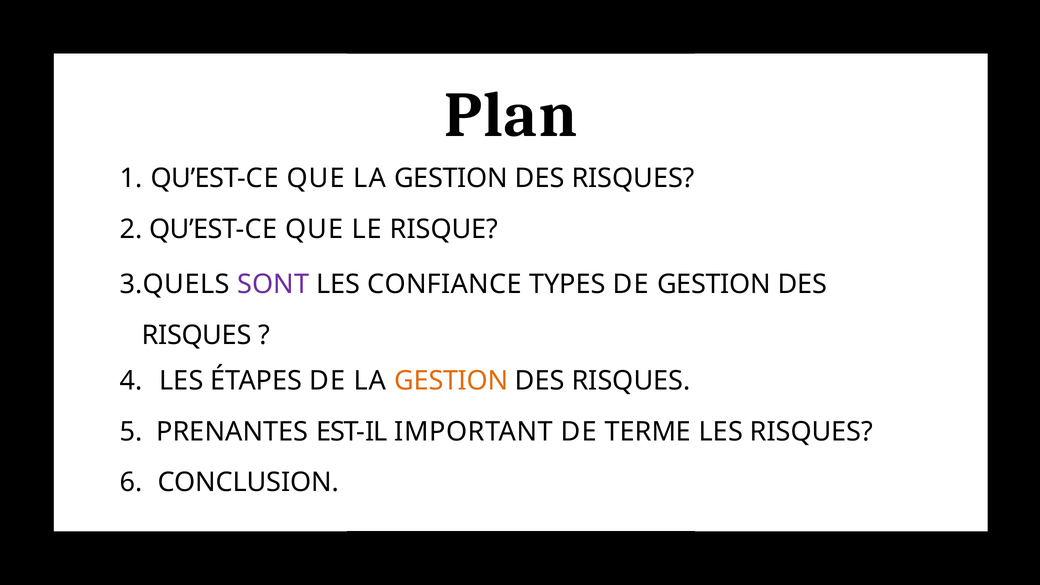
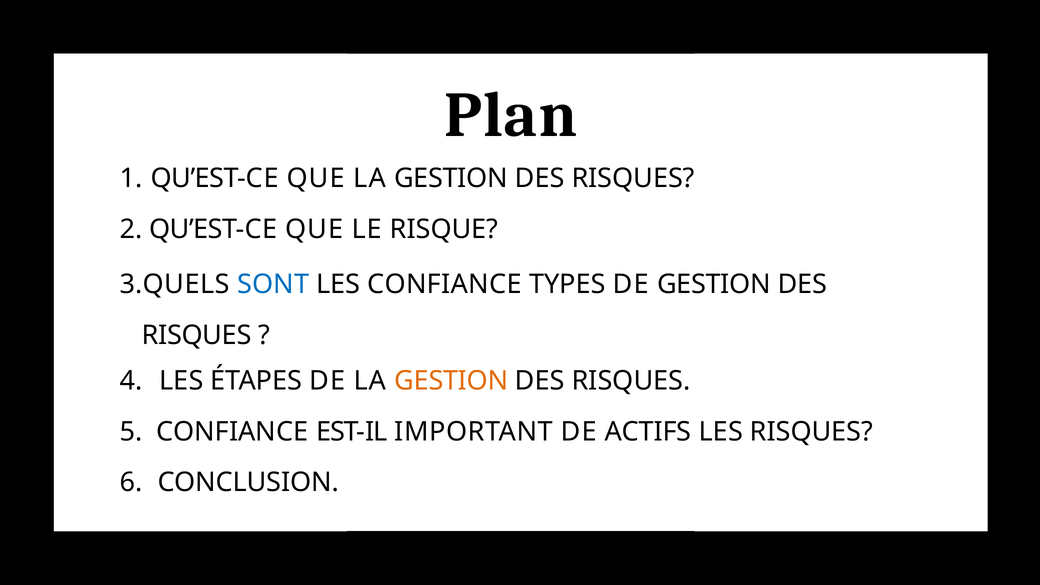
SONT colour: purple -> blue
PRENANTES at (232, 432): PRENANTES -> CONFIANCE
TERME: TERME -> ACTIFS
